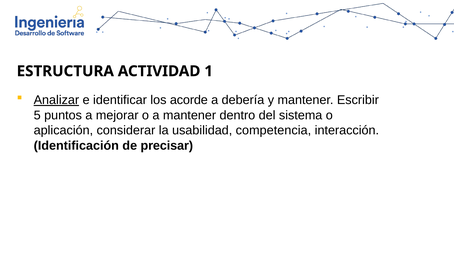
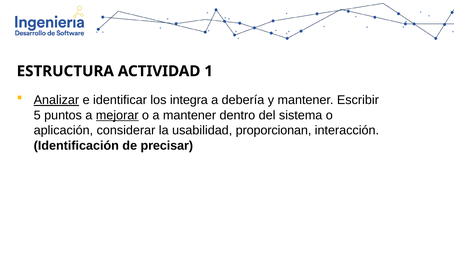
acorde: acorde -> integra
mejorar underline: none -> present
competencia: competencia -> proporcionan
